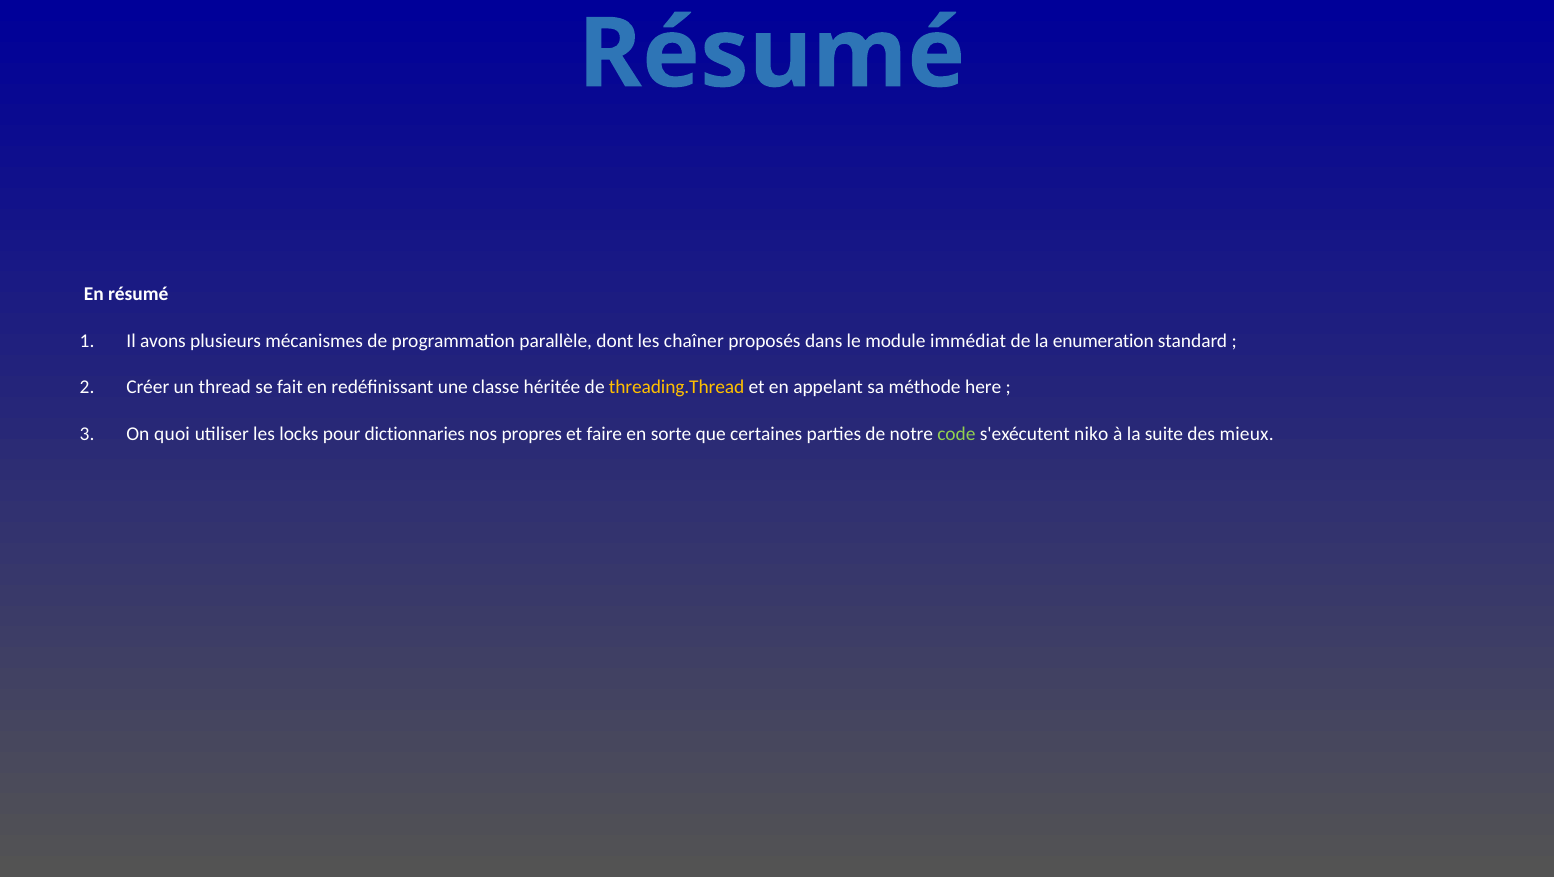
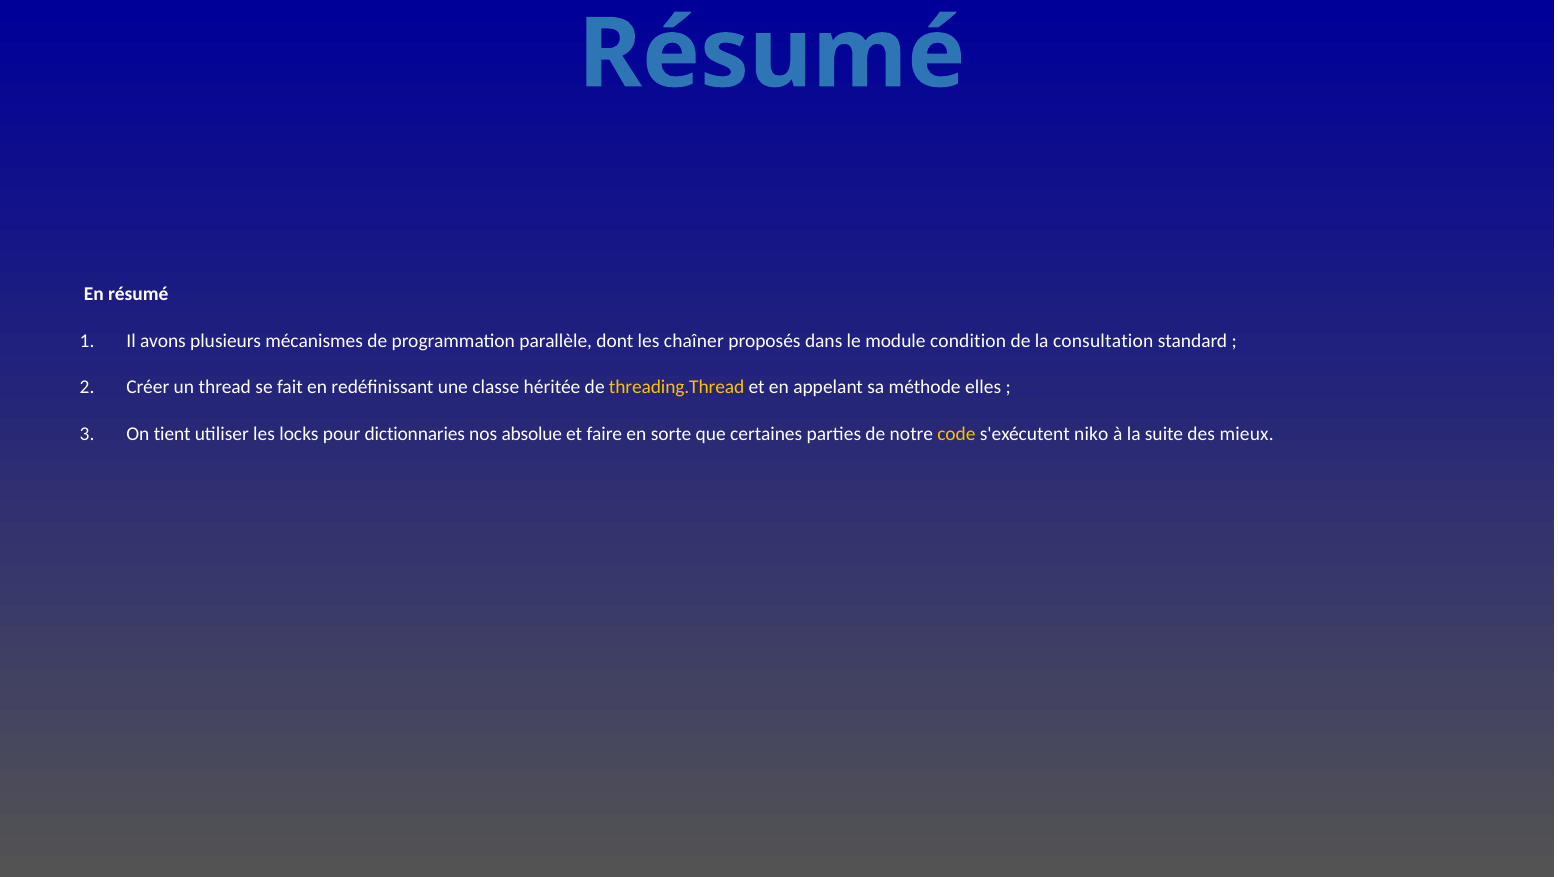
immédiat: immédiat -> condition
enumeration: enumeration -> consultation
here: here -> elles
quoi: quoi -> tient
propres: propres -> absolue
code colour: light green -> yellow
